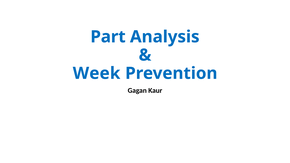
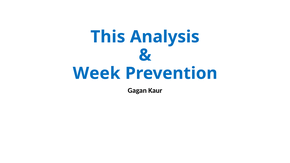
Part: Part -> This
